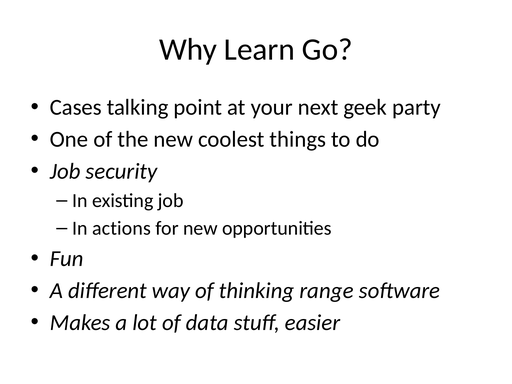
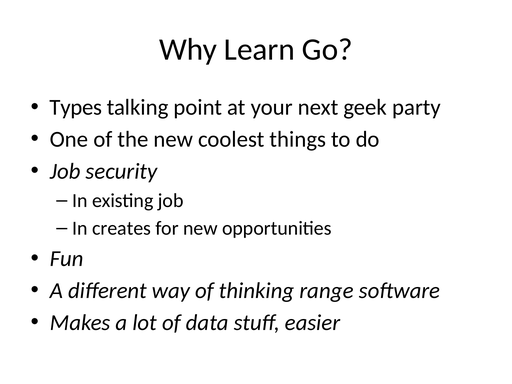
Cases: Cases -> Types
actions: actions -> creates
